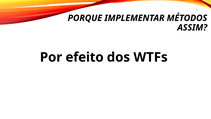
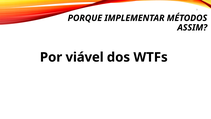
efeito: efeito -> viável
